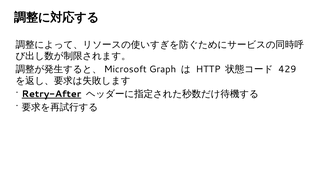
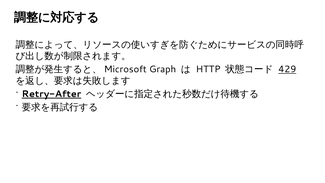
429 underline: none -> present
